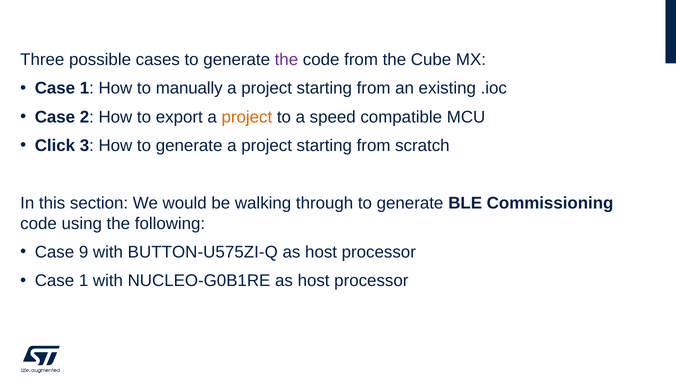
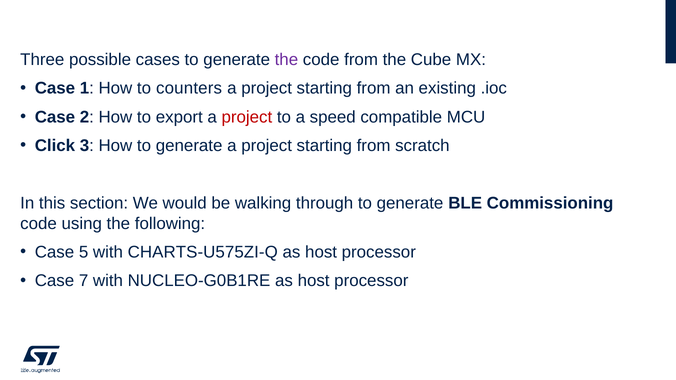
manually: manually -> counters
project at (247, 117) colour: orange -> red
9: 9 -> 5
BUTTON-U575ZI-Q: BUTTON-U575ZI-Q -> CHARTS-U575ZI-Q
1 at (84, 281): 1 -> 7
